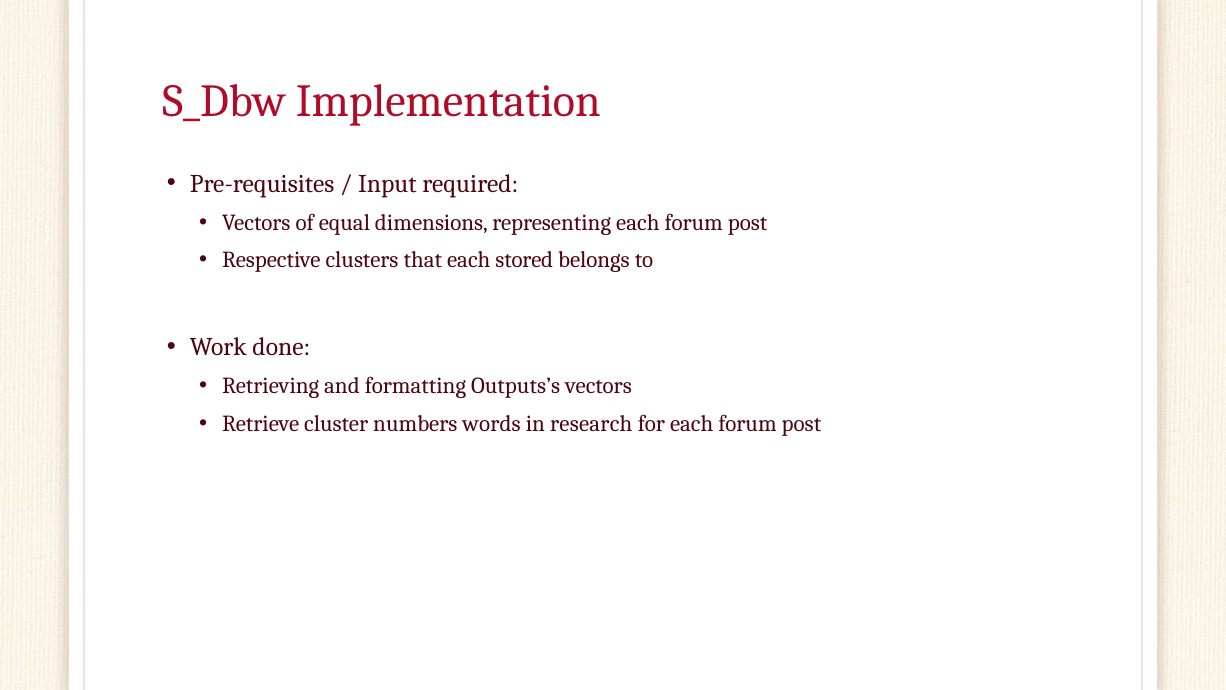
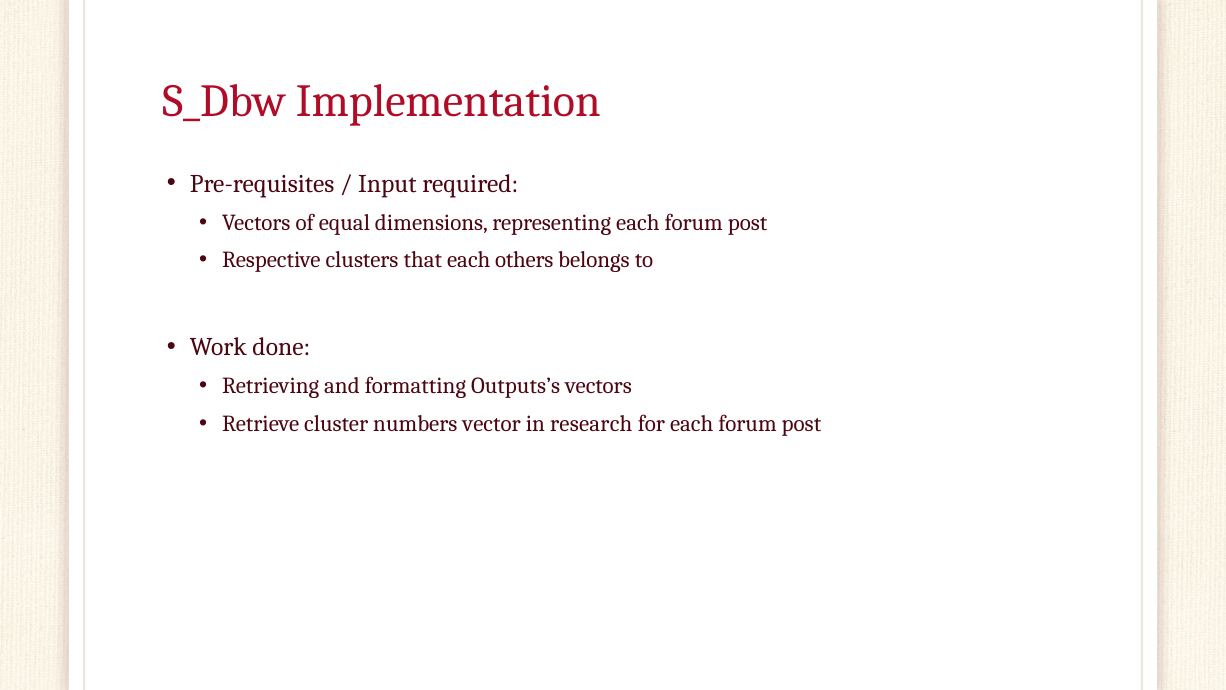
stored: stored -> others
words: words -> vector
